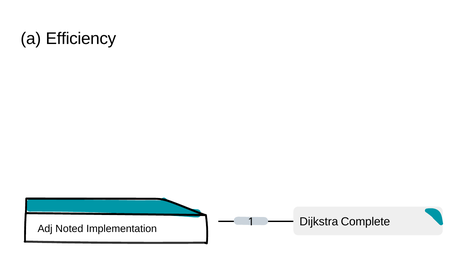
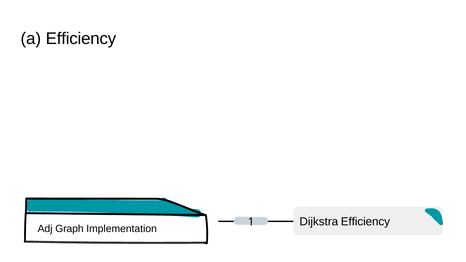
Dijkstra Complete: Complete -> Efficiency
Noted: Noted -> Graph
